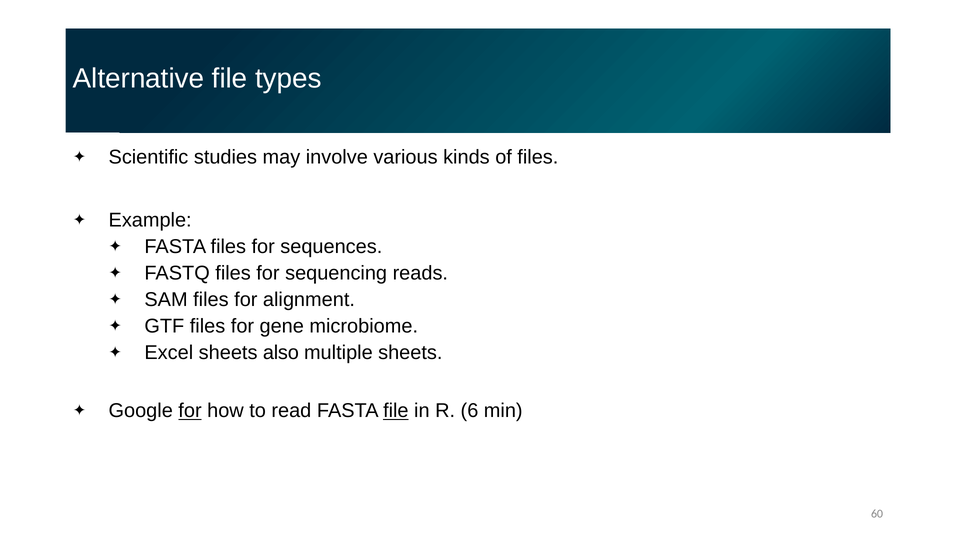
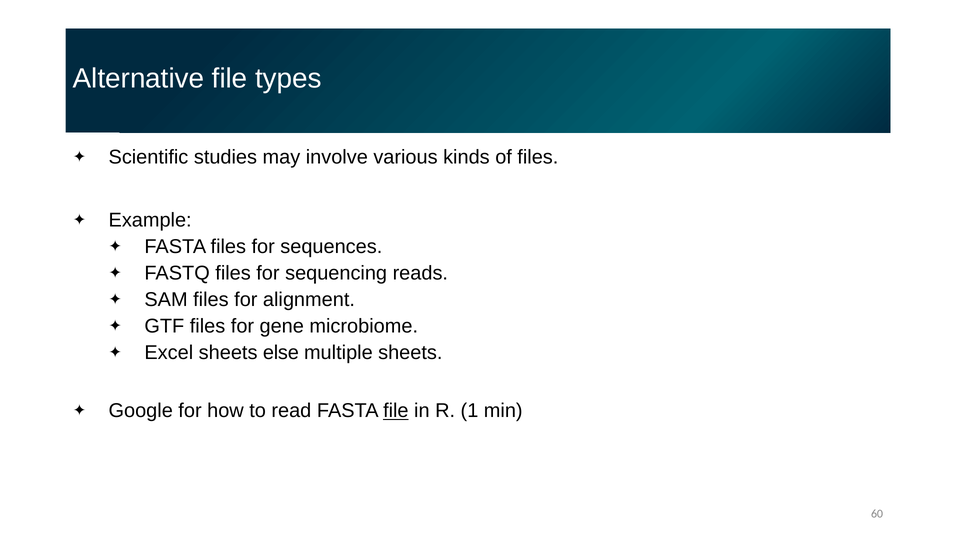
also: also -> else
for at (190, 411) underline: present -> none
6: 6 -> 1
